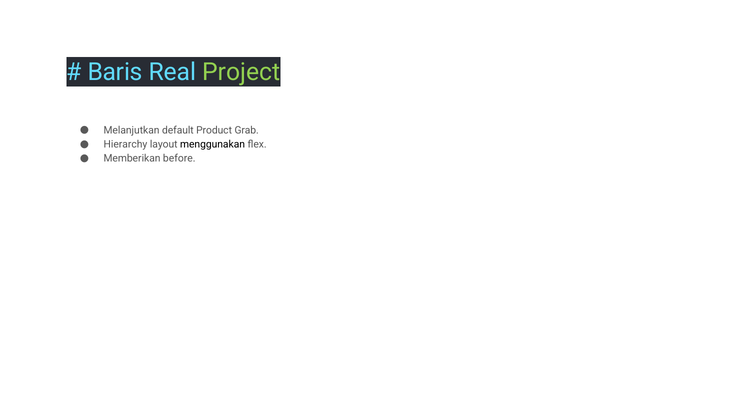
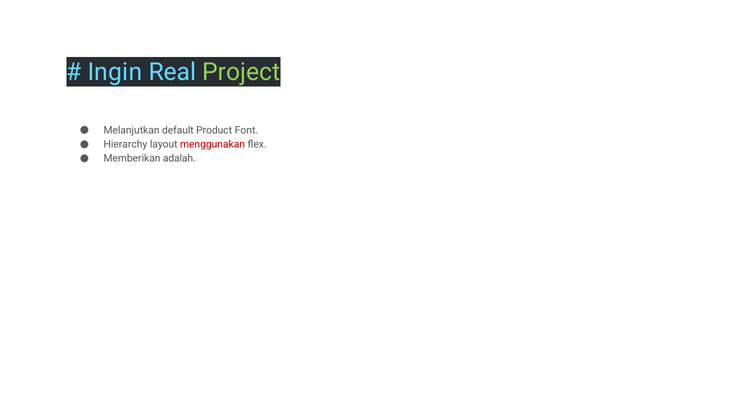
Baris: Baris -> Ingin
Grab: Grab -> Font
menggunakan colour: black -> red
before: before -> adalah
